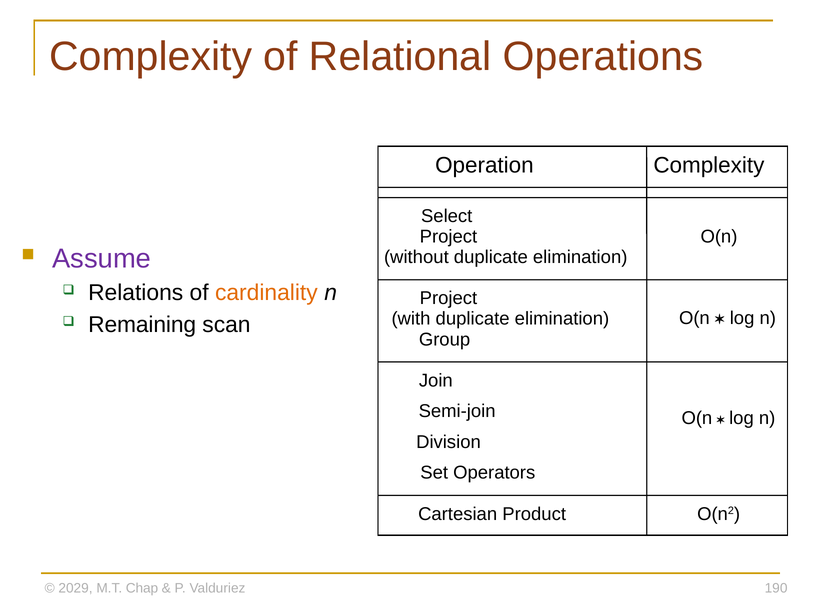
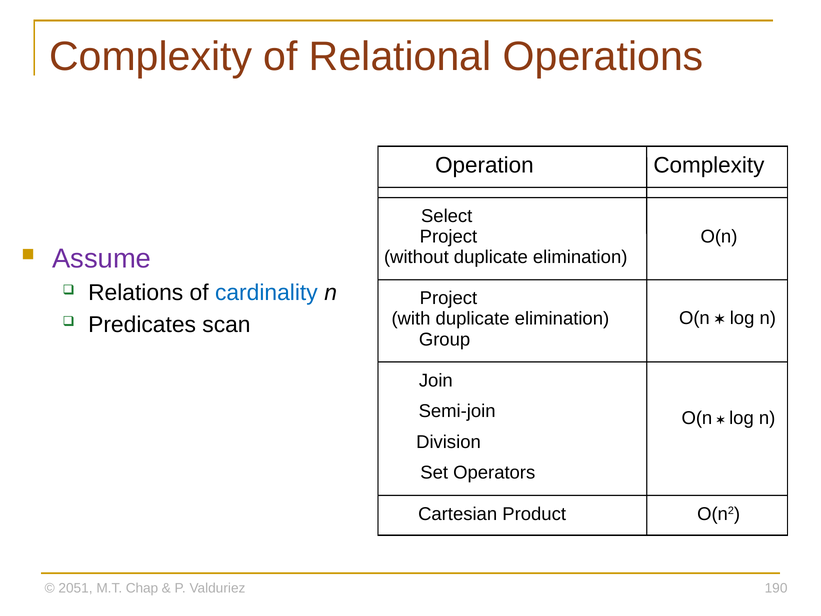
cardinality colour: orange -> blue
Remaining: Remaining -> Predicates
2029: 2029 -> 2051
